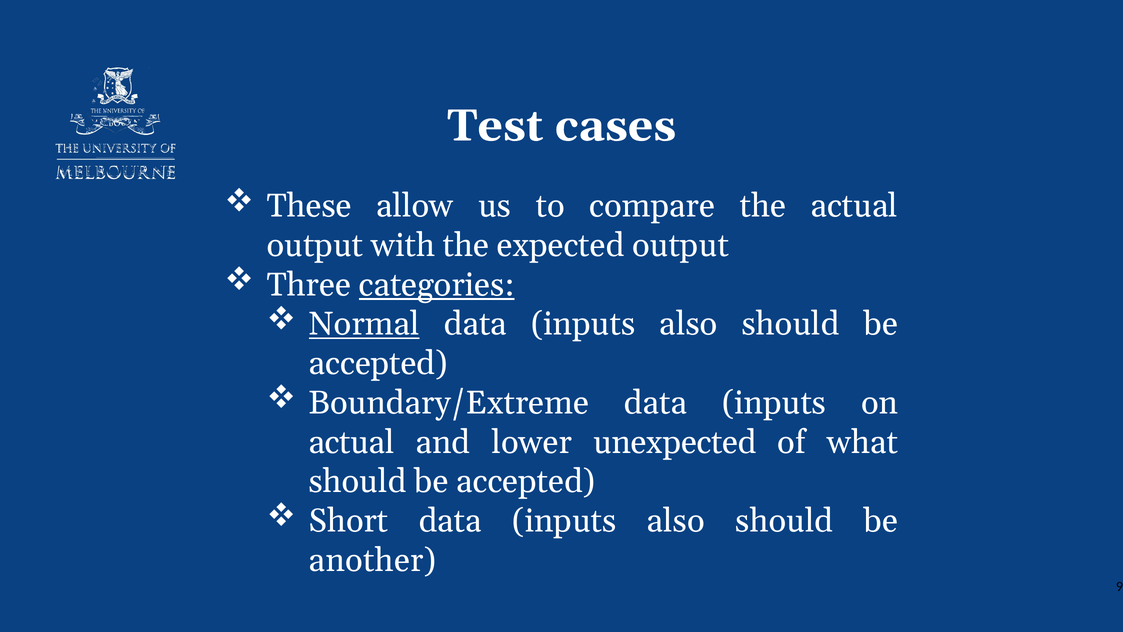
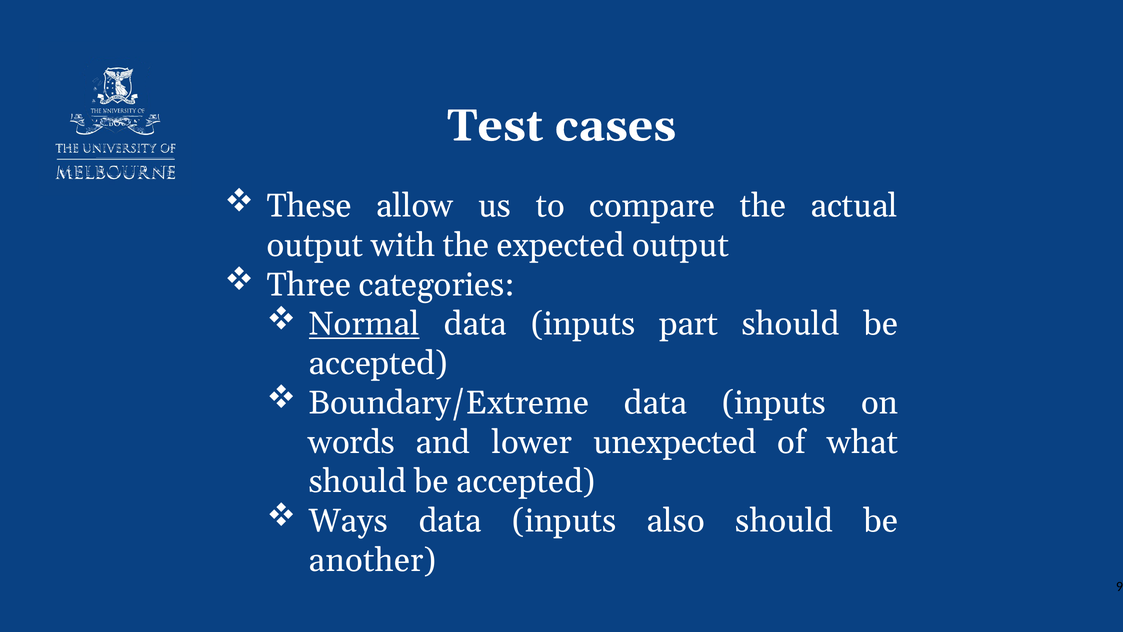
categories underline: present -> none
also at (688, 324): also -> part
actual at (352, 442): actual -> words
Short: Short -> Ways
